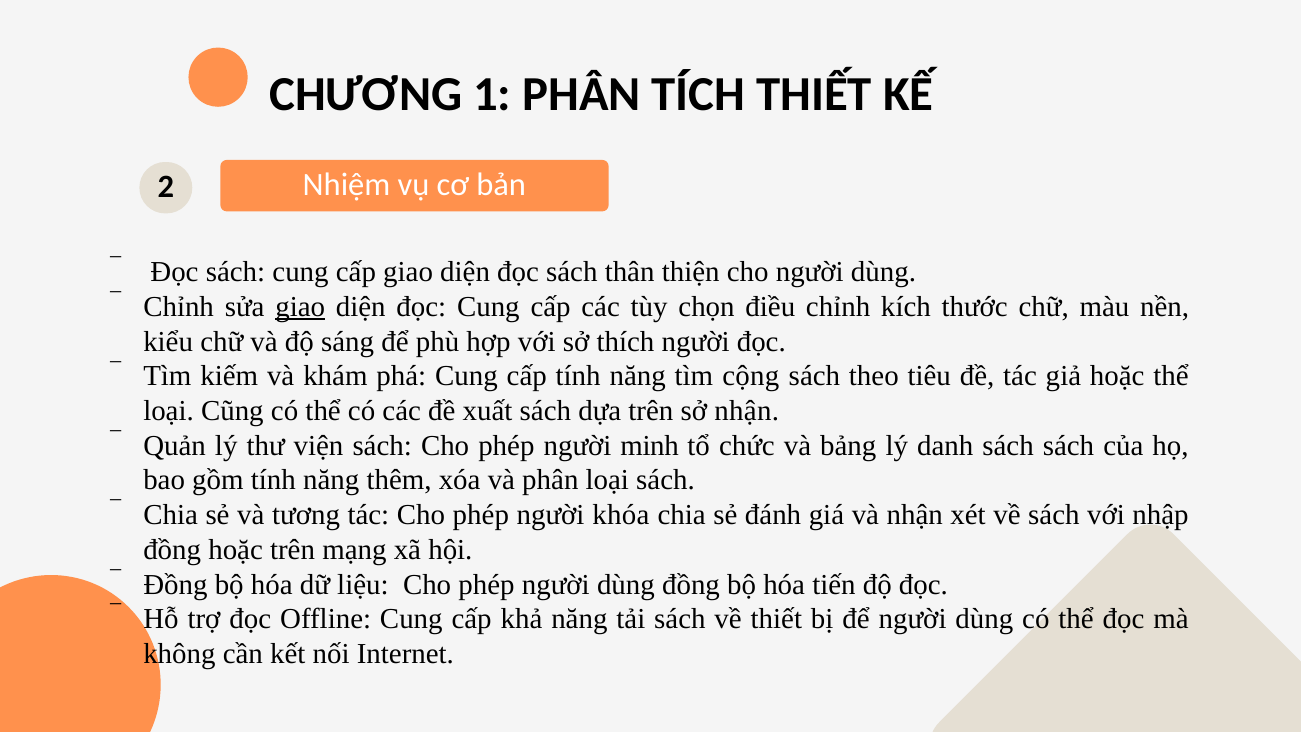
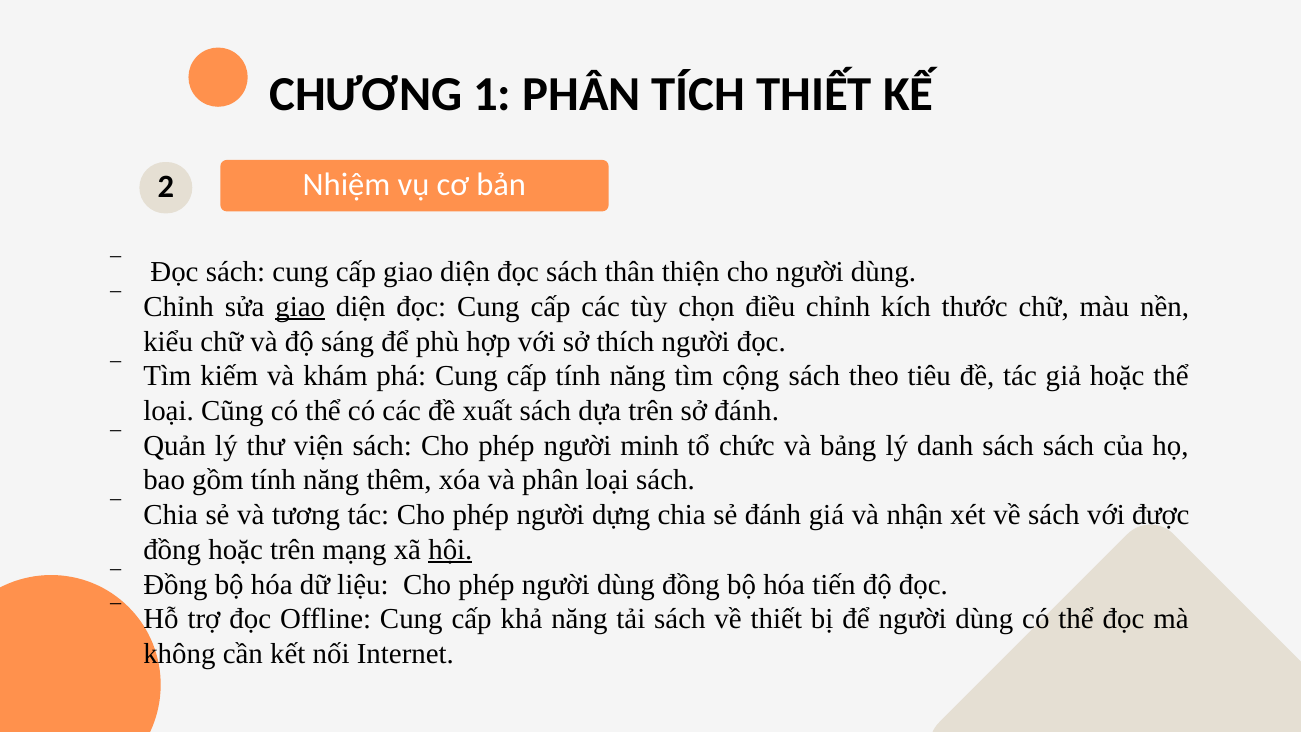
sở nhận: nhận -> đánh
khóa: khóa -> dựng
nhập: nhập -> được
hội underline: none -> present
